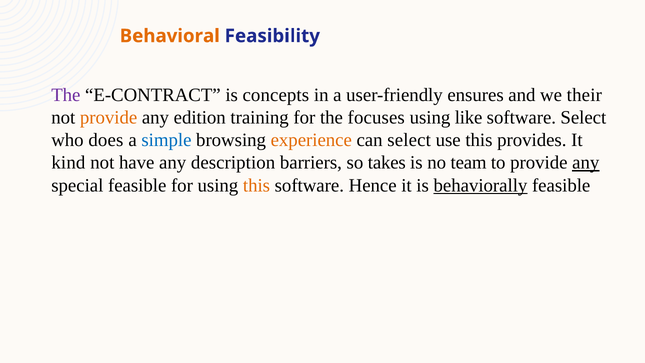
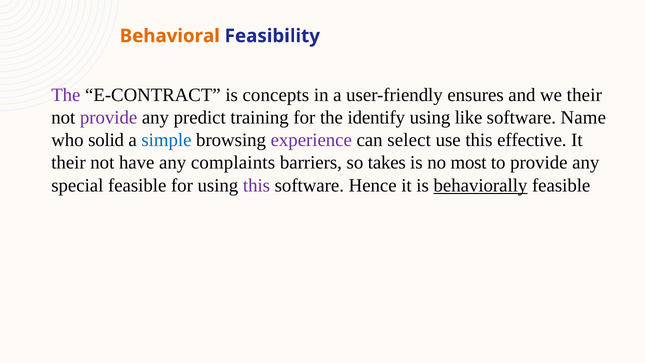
provide at (109, 117) colour: orange -> purple
edition: edition -> predict
focuses: focuses -> identify
software Select: Select -> Name
does: does -> solid
experience colour: orange -> purple
provides: provides -> effective
kind at (68, 163): kind -> their
description: description -> complaints
team: team -> most
any at (586, 163) underline: present -> none
this at (257, 185) colour: orange -> purple
